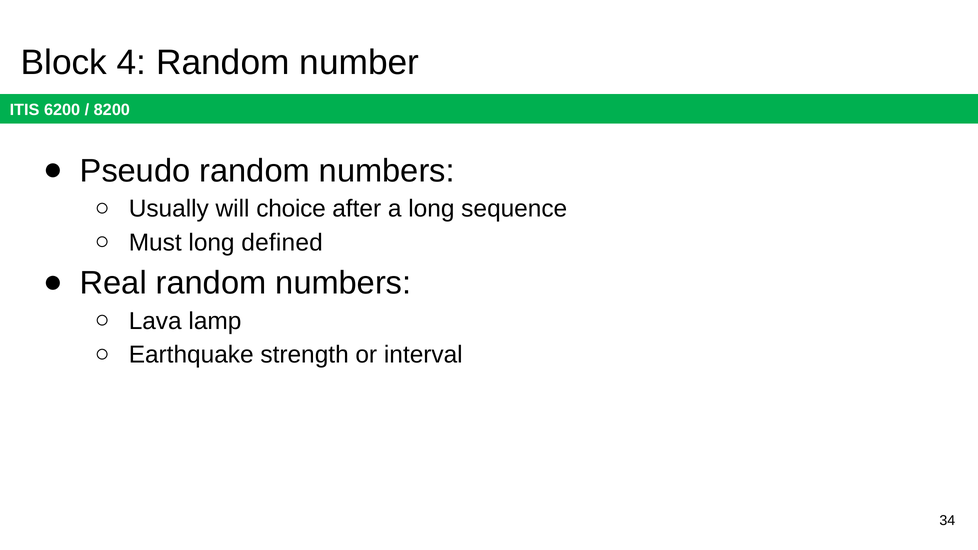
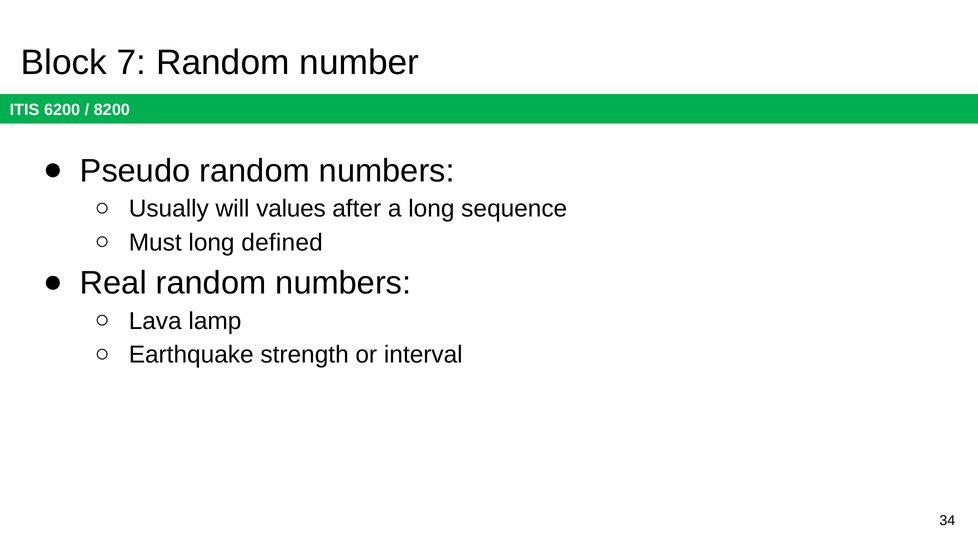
4: 4 -> 7
choice: choice -> values
